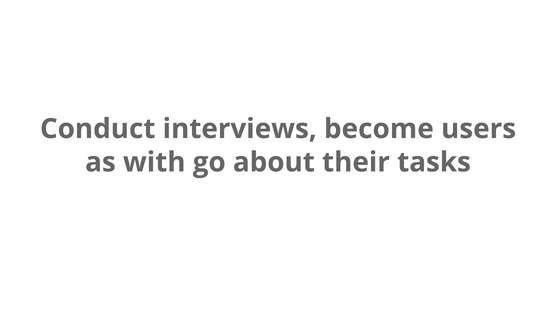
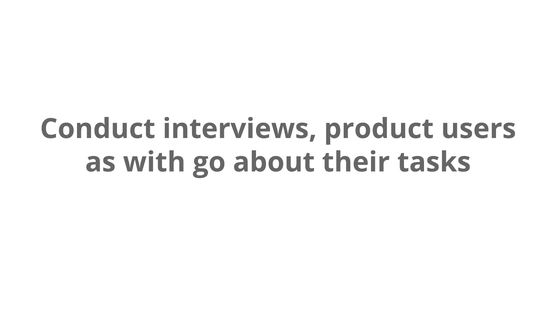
become: become -> product
